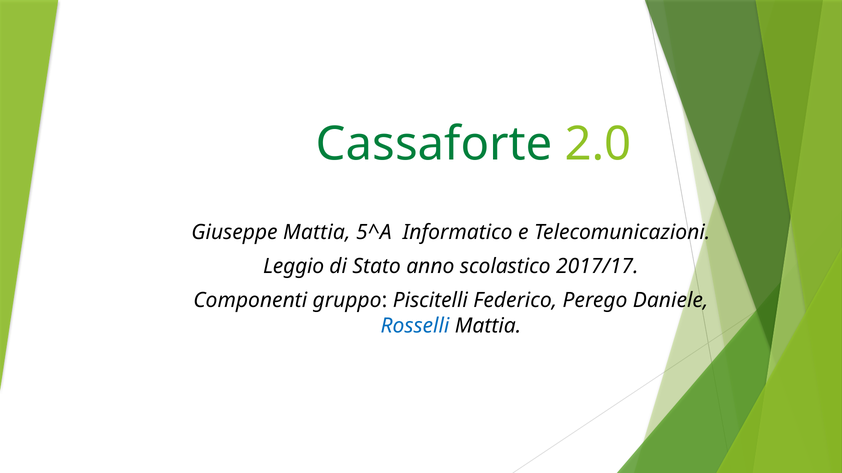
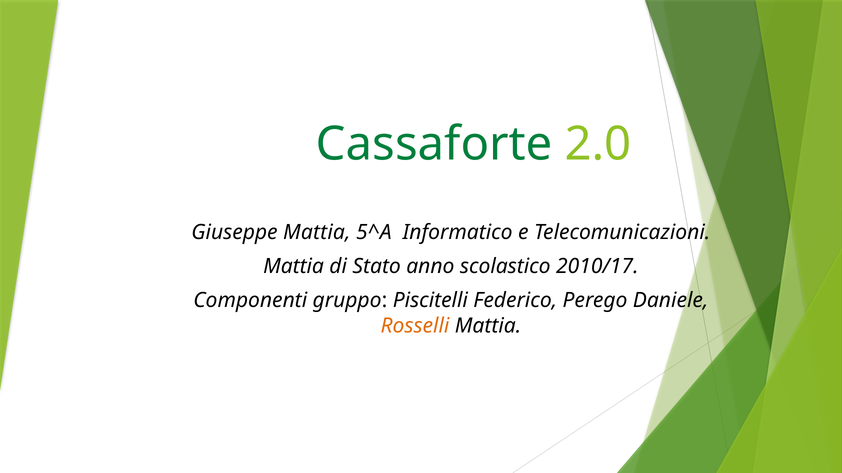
Leggio at (294, 267): Leggio -> Mattia
2017/17: 2017/17 -> 2010/17
Rosselli colour: blue -> orange
